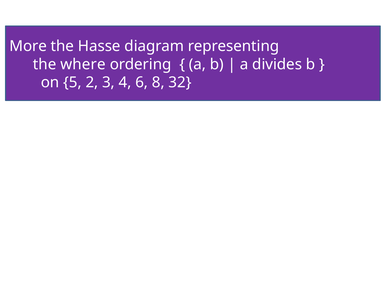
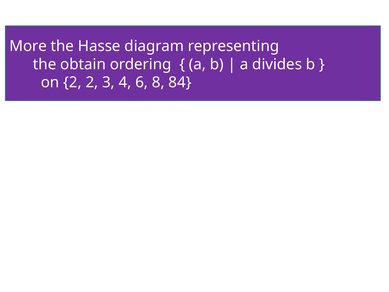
where: where -> obtain
on 5: 5 -> 2
32: 32 -> 84
